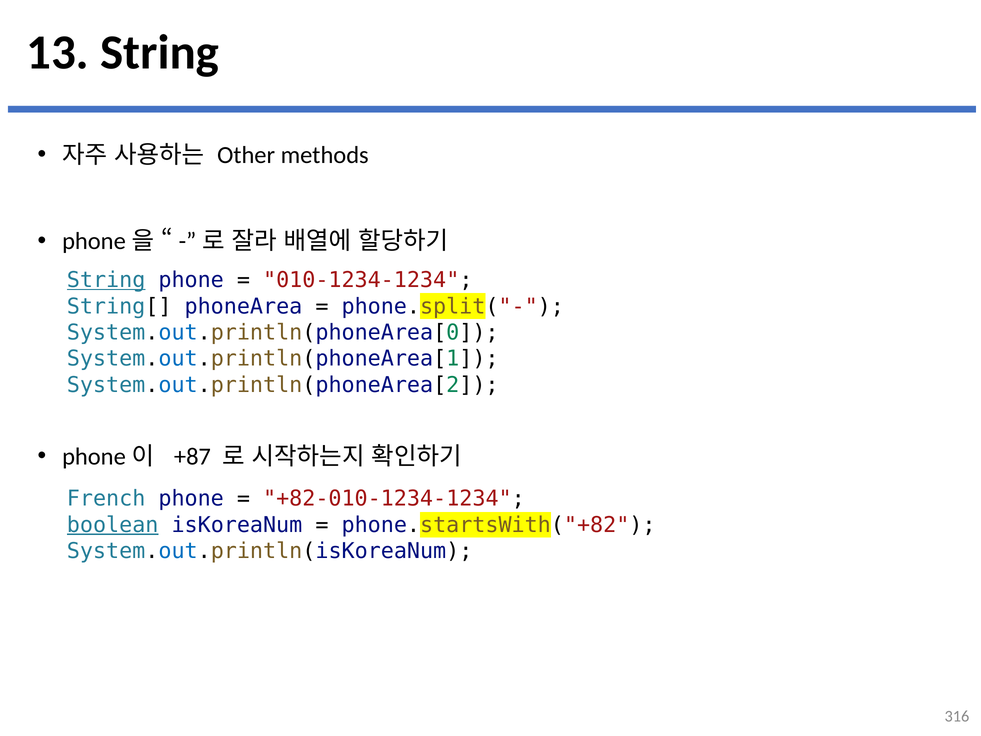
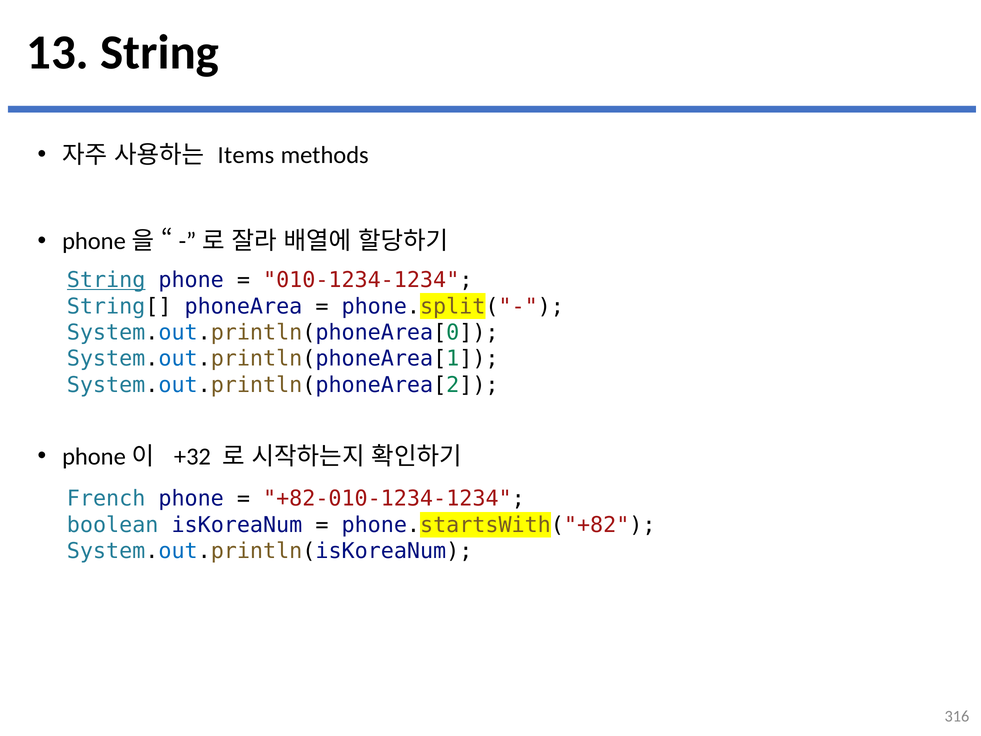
Other: Other -> Items
+87: +87 -> +32
boolean underline: present -> none
